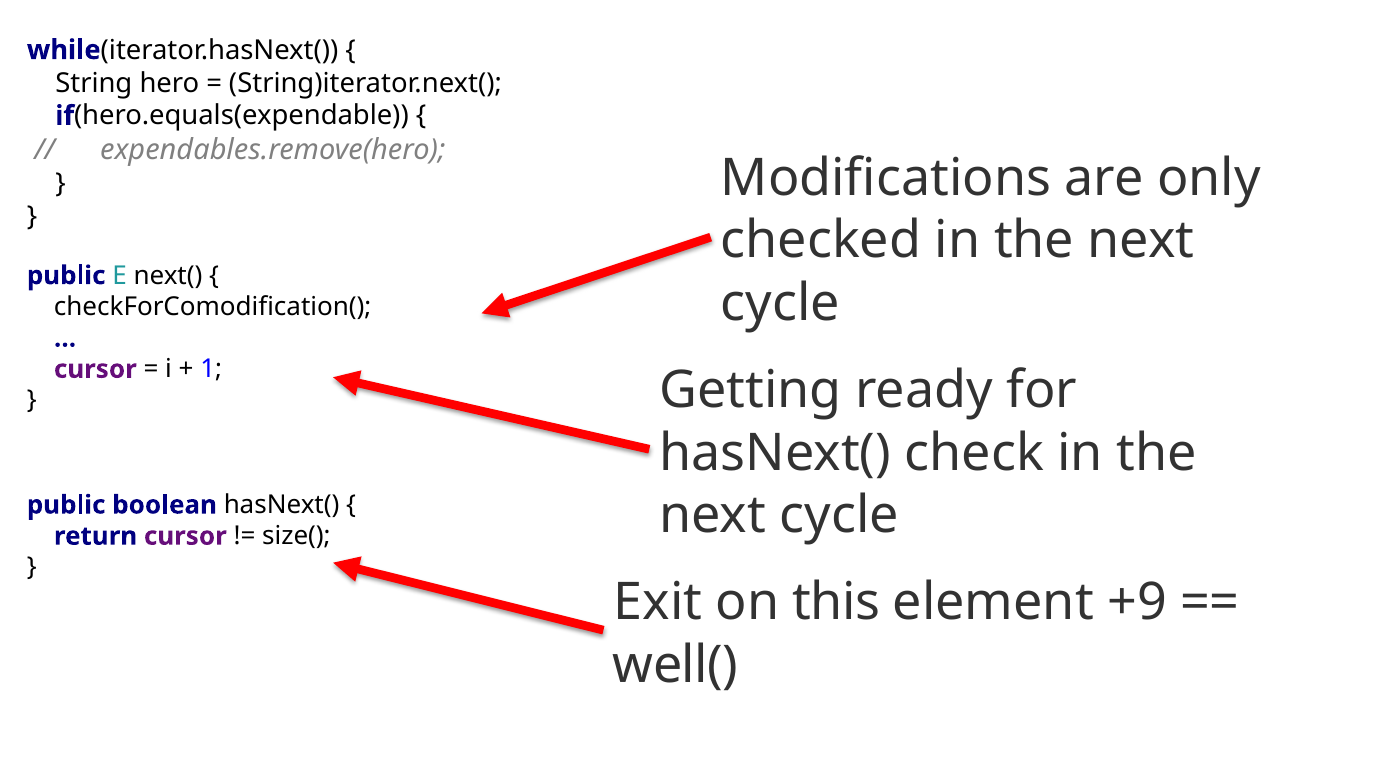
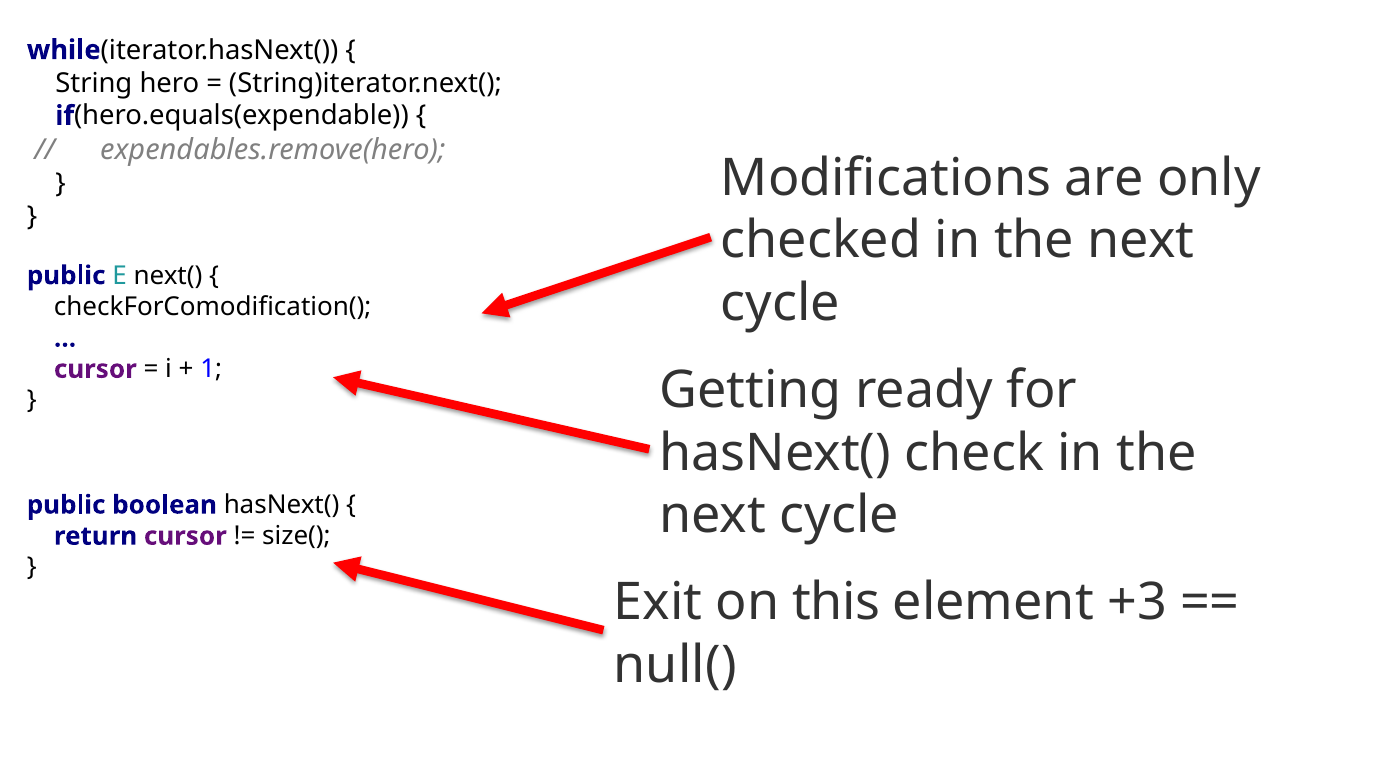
+9: +9 -> +3
well(: well( -> null(
